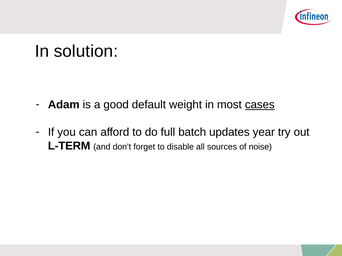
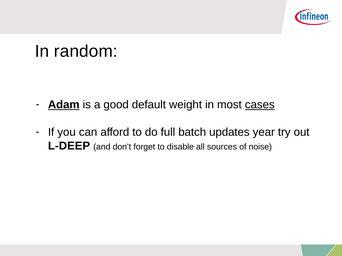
solution: solution -> random
Adam underline: none -> present
L-TERM: L-TERM -> L-DEEP
